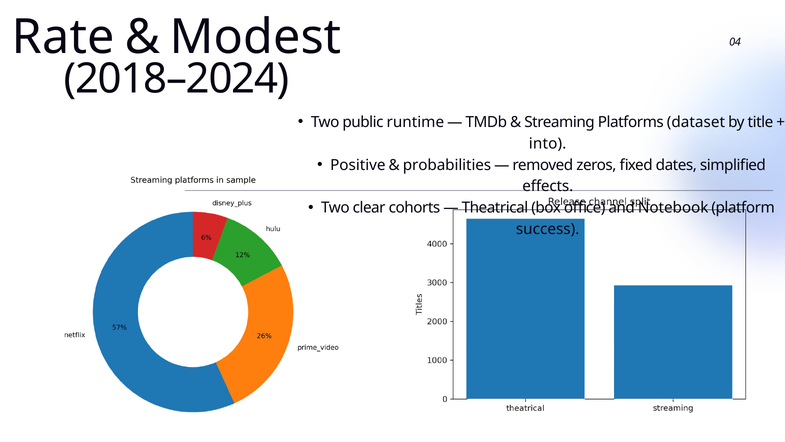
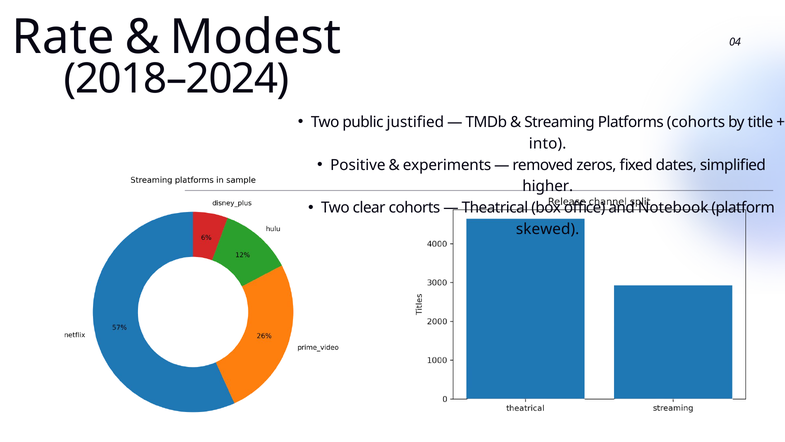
runtime: runtime -> justified
Platforms dataset: dataset -> cohorts
probabilities: probabilities -> experiments
effects: effects -> higher
success: success -> skewed
